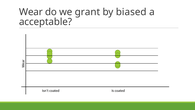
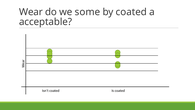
grant: grant -> some
by biased: biased -> coated
